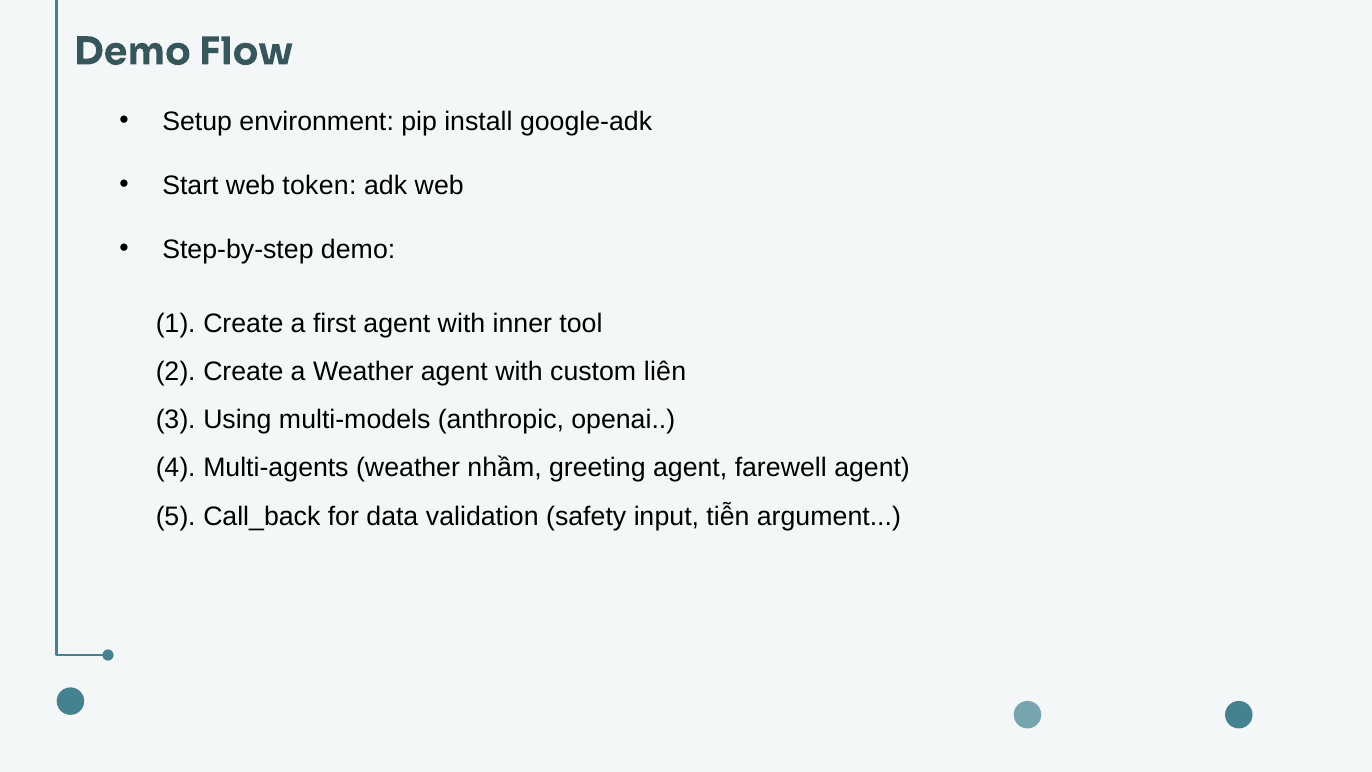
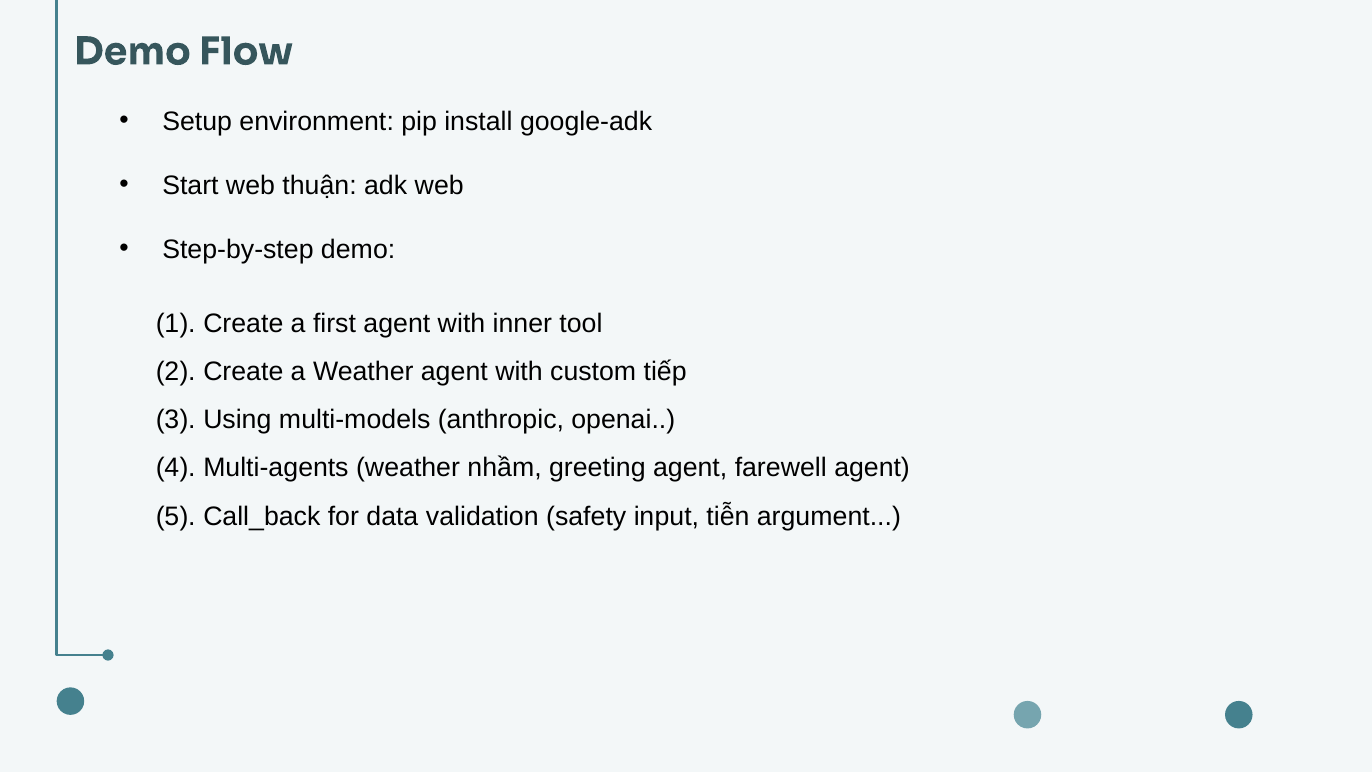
token: token -> thuận
liên: liên -> tiếp
